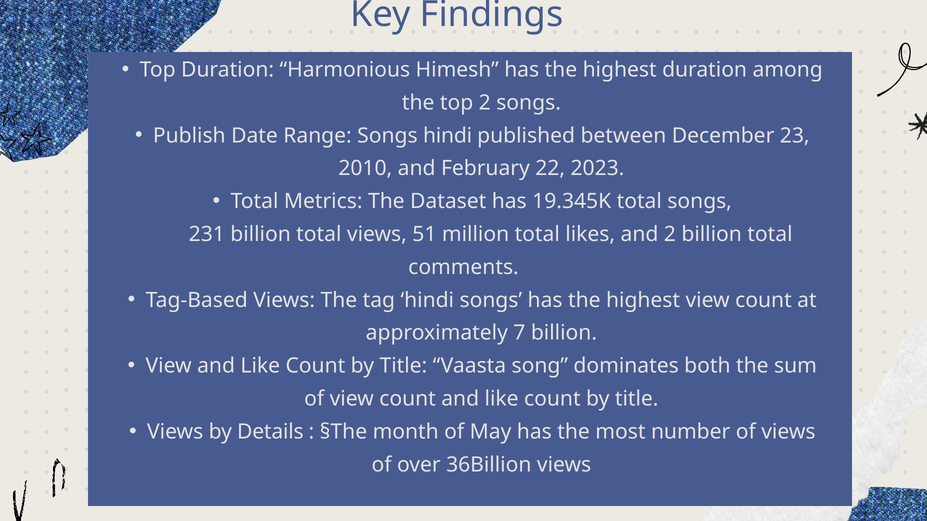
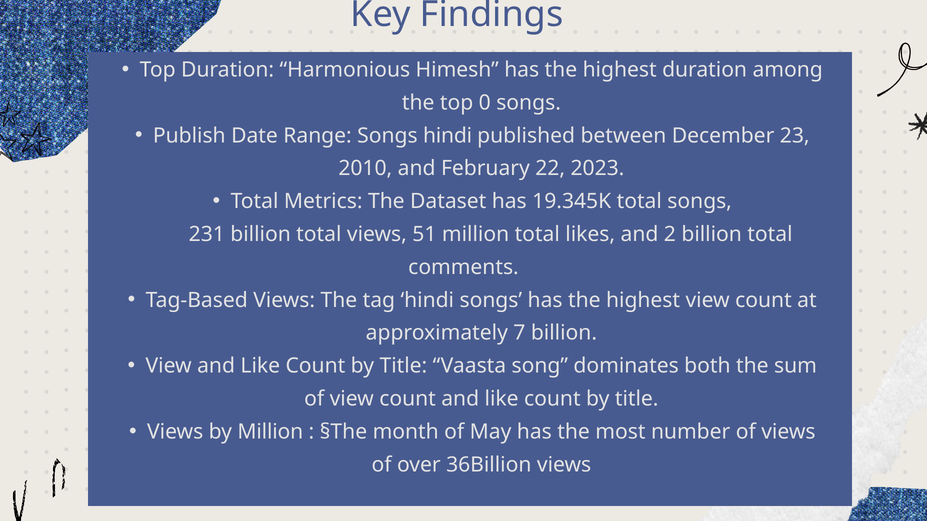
top 2: 2 -> 0
by Details: Details -> Million
